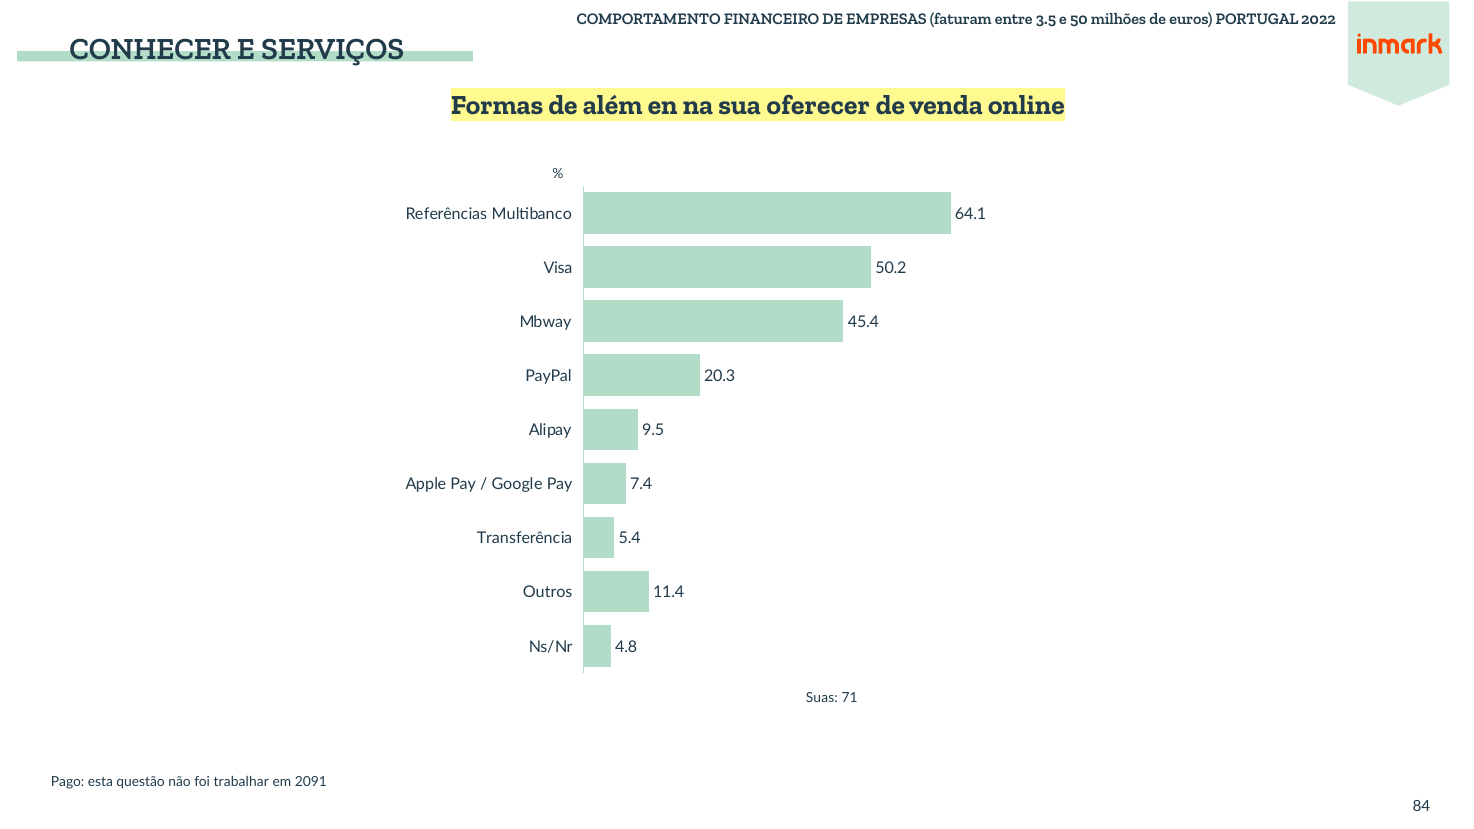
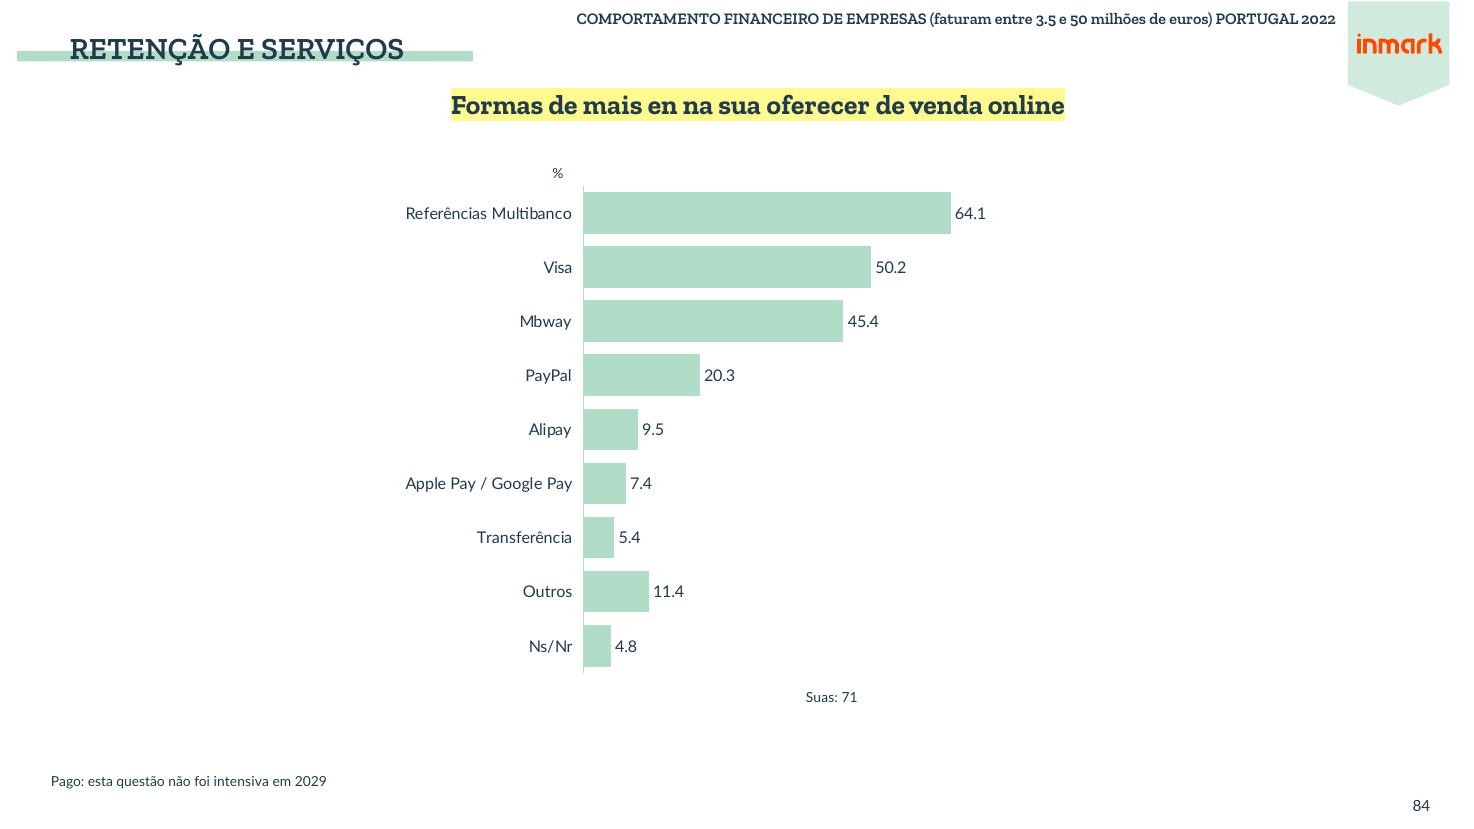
CONHECER: CONHECER -> RETENÇÃO
além: além -> mais
trabalhar: trabalhar -> intensiva
2091: 2091 -> 2029
